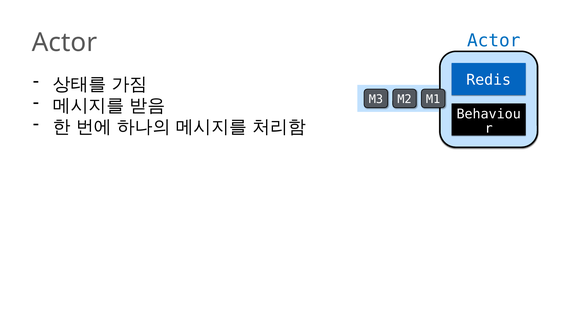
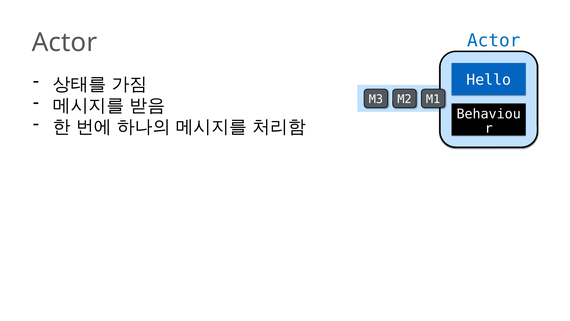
Redis: Redis -> Hello
